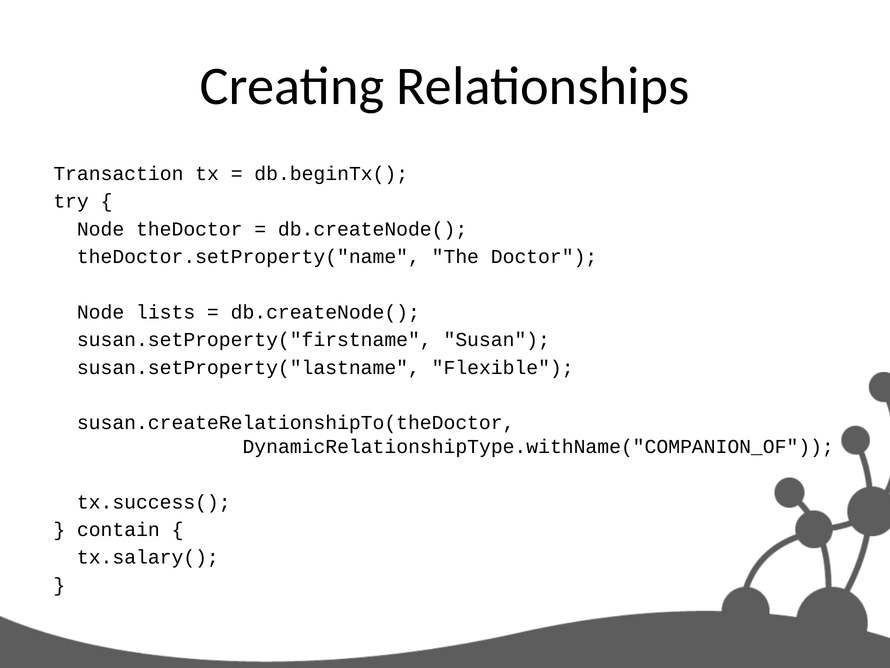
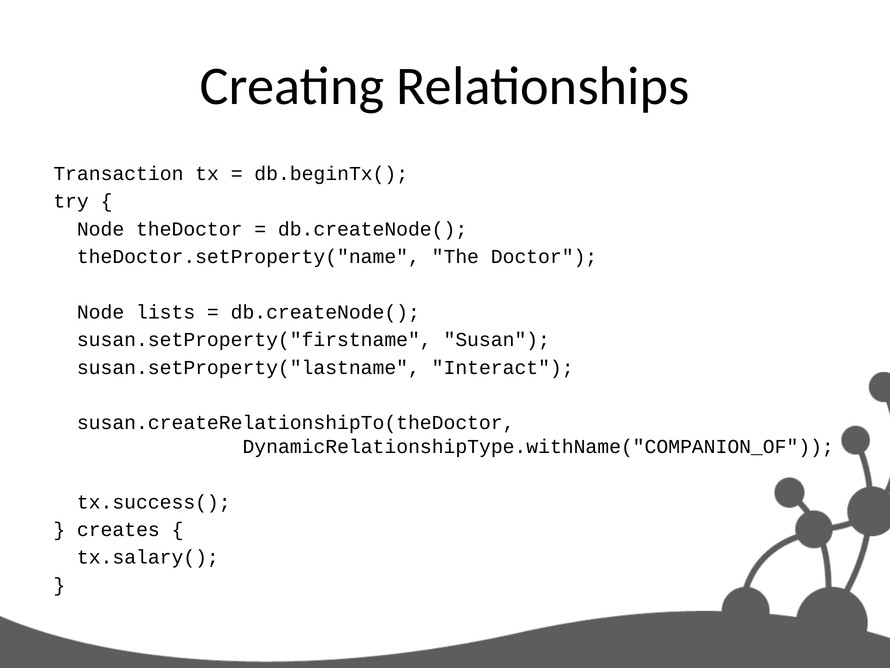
Flexible: Flexible -> Interact
contain: contain -> creates
